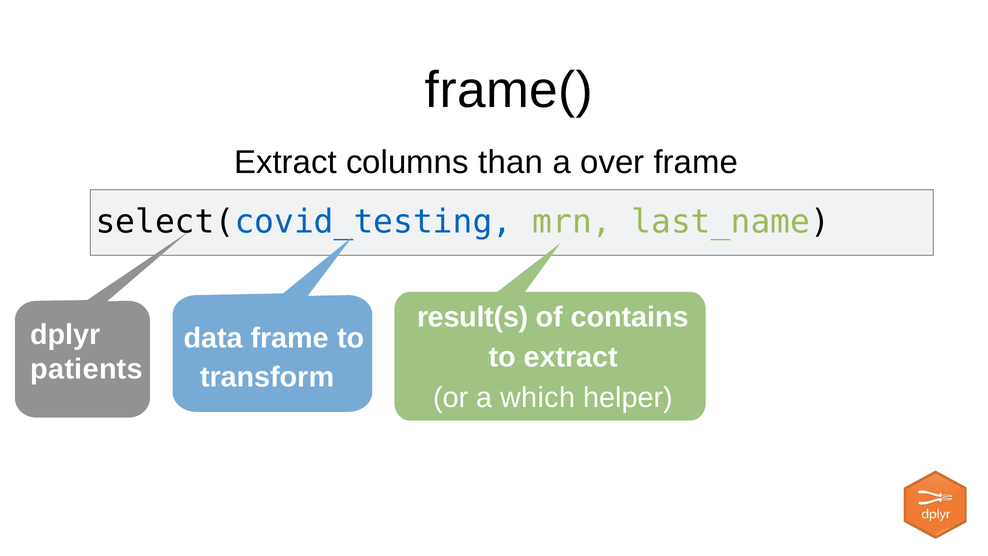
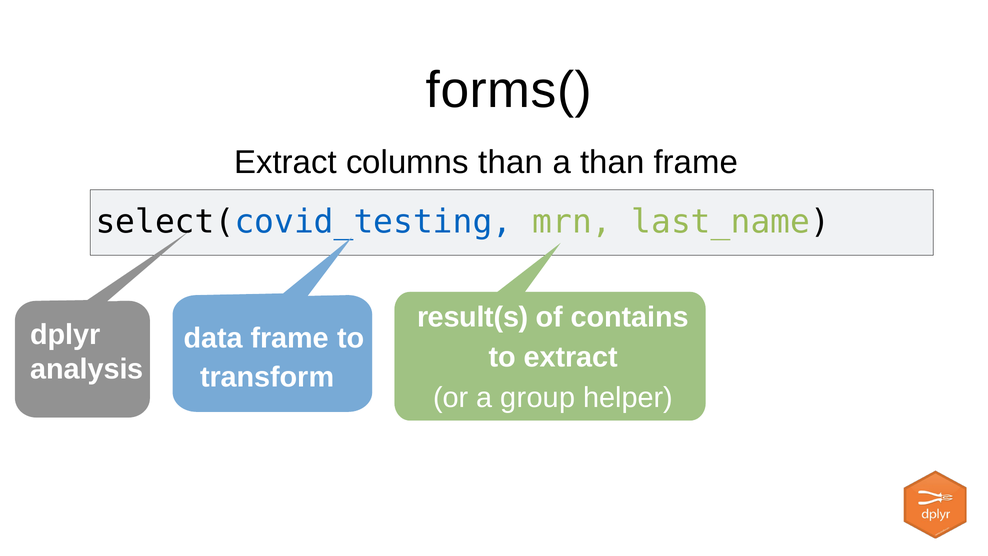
frame(: frame( -> forms(
a over: over -> than
patients: patients -> analysis
which: which -> group
